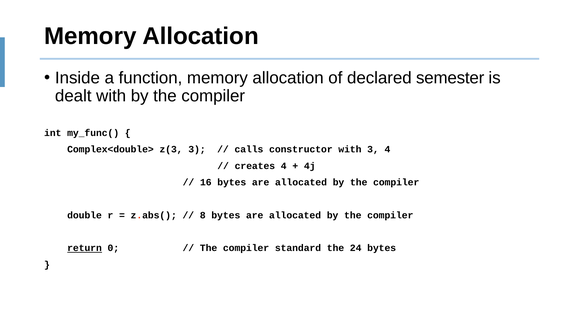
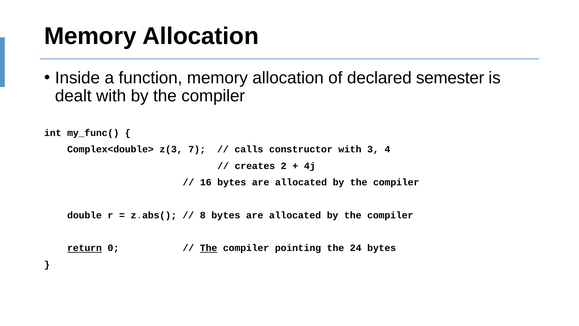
z(3 3: 3 -> 7
creates 4: 4 -> 2
The at (209, 248) underline: none -> present
standard: standard -> pointing
